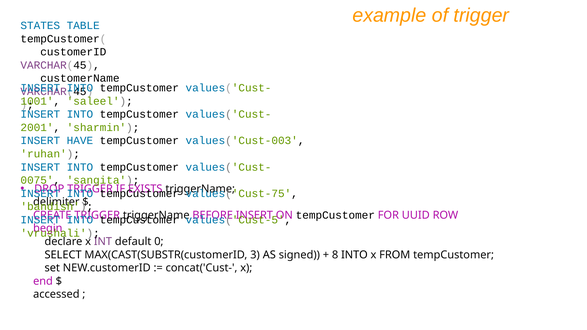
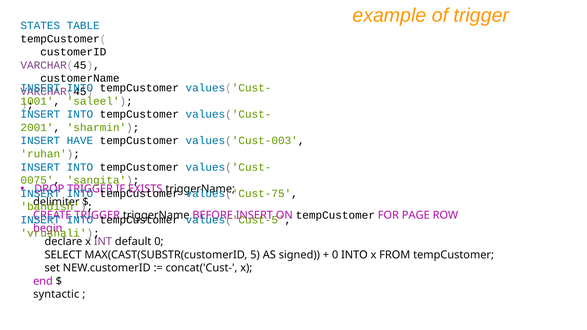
UUID: UUID -> PAGE
3: 3 -> 5
8 at (335, 255): 8 -> 0
accessed: accessed -> syntactic
